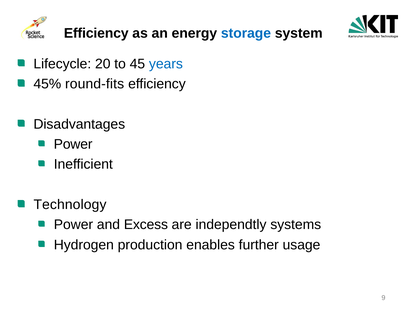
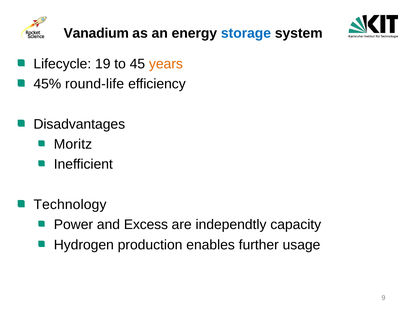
Efficiency at (96, 33): Efficiency -> Vanadium
20: 20 -> 19
years colour: blue -> orange
round-fits: round-fits -> round-life
Power at (73, 144): Power -> Moritz
systems: systems -> capacity
